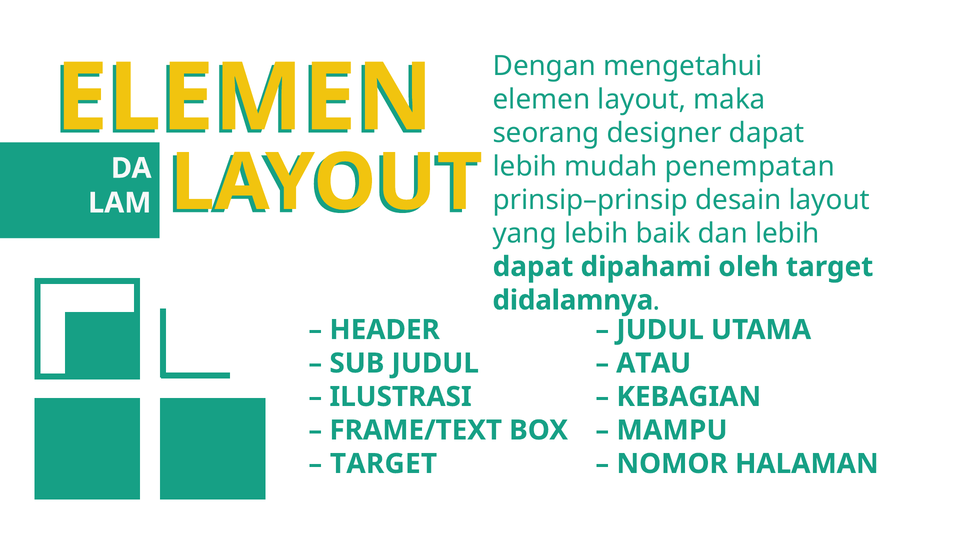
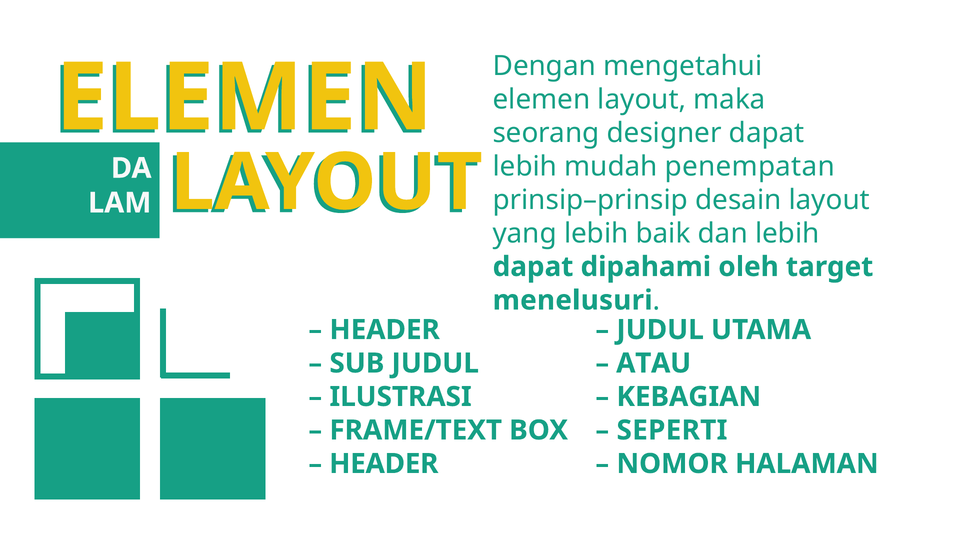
didalamnya: didalamnya -> menelusuri
MAMPU: MAMPU -> SEPERTI
TARGET at (384, 464): TARGET -> HEADER
